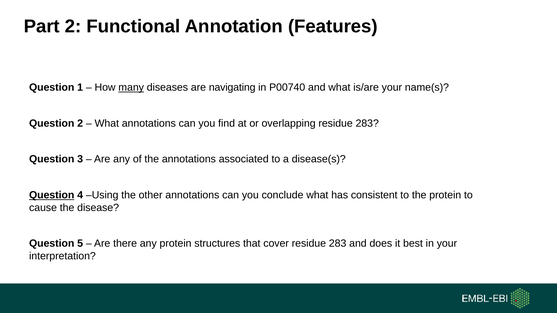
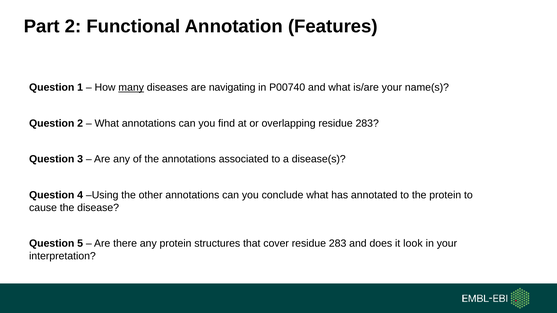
Question at (52, 195) underline: present -> none
consistent: consistent -> annotated
best: best -> look
